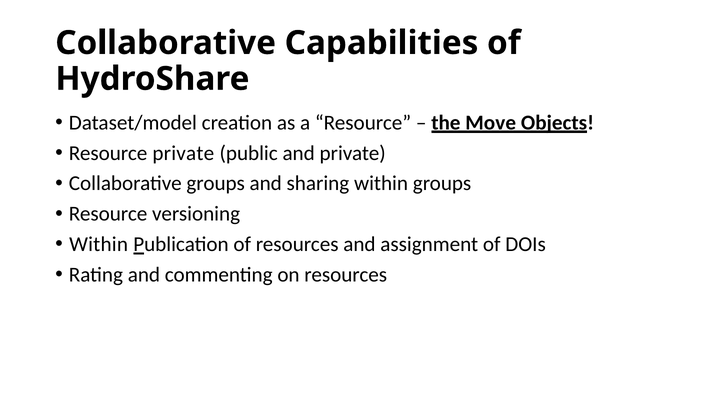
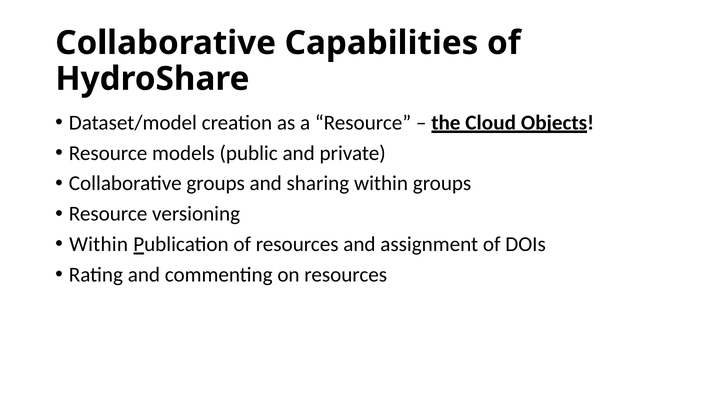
Move: Move -> Cloud
Resource private: private -> models
